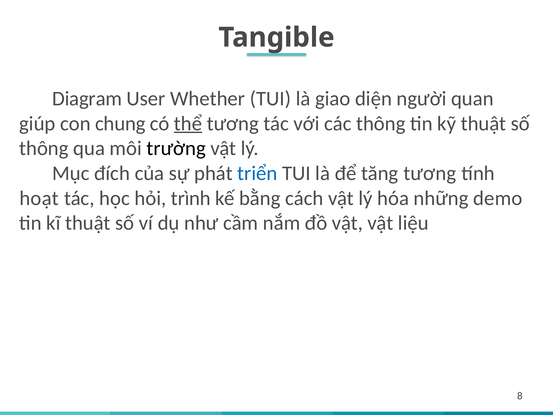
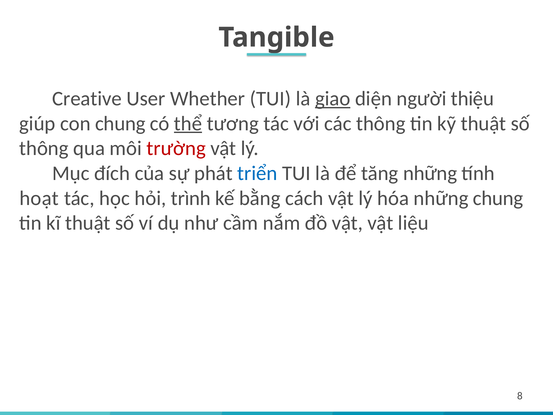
Diagram: Diagram -> Creative
giao underline: none -> present
quan: quan -> thiệu
trường colour: black -> red
tăng tương: tương -> những
những demo: demo -> chung
